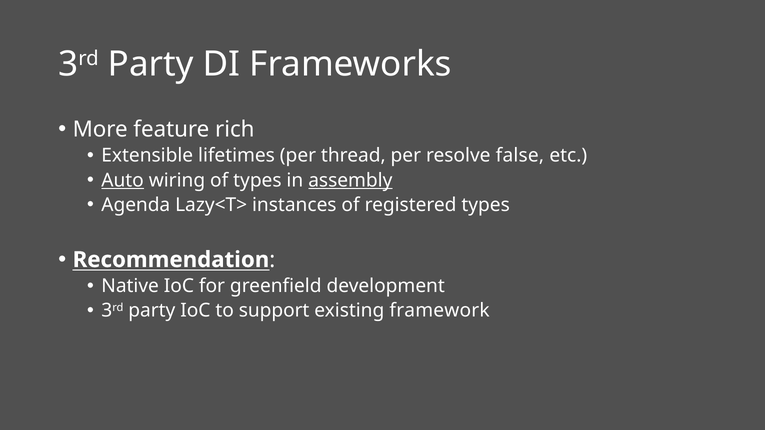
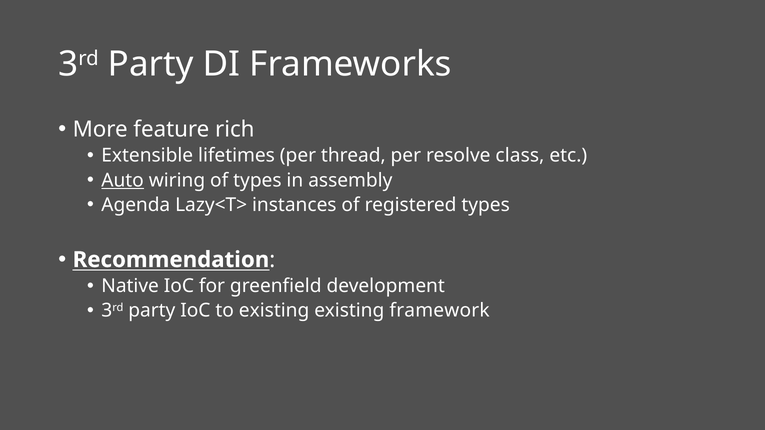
false: false -> class
assembly underline: present -> none
to support: support -> existing
